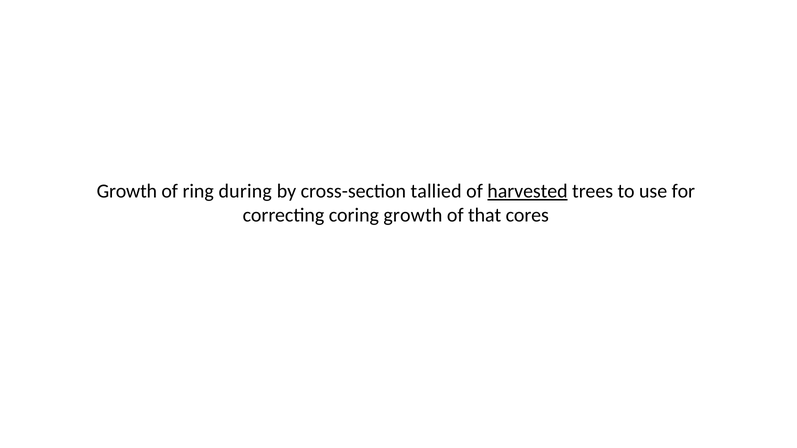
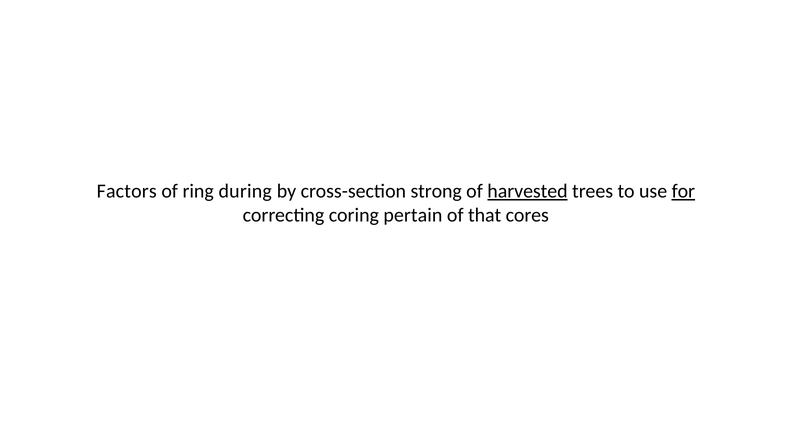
Growth at (127, 191): Growth -> Factors
tallied: tallied -> strong
for underline: none -> present
coring growth: growth -> pertain
